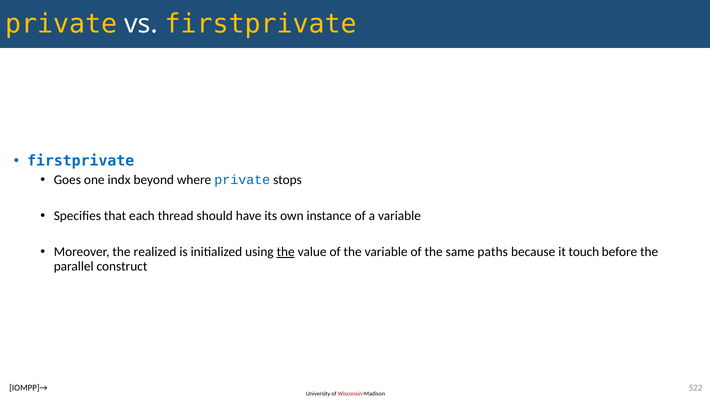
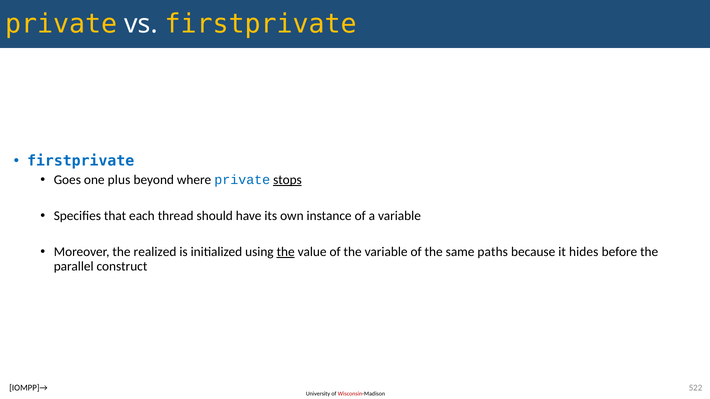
indx: indx -> plus
stops underline: none -> present
touch: touch -> hides
